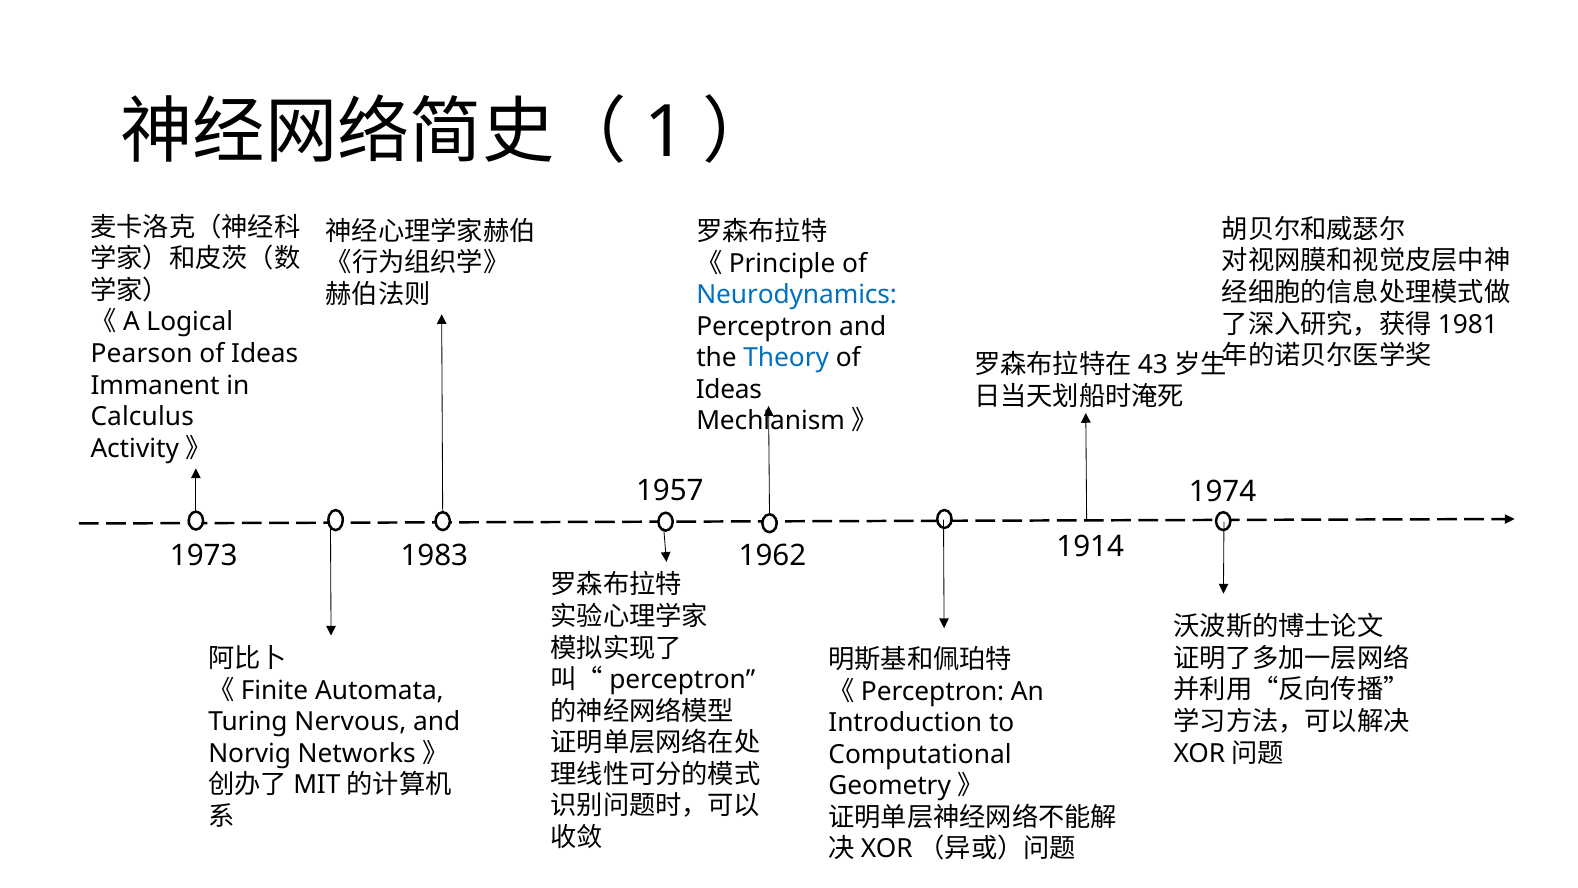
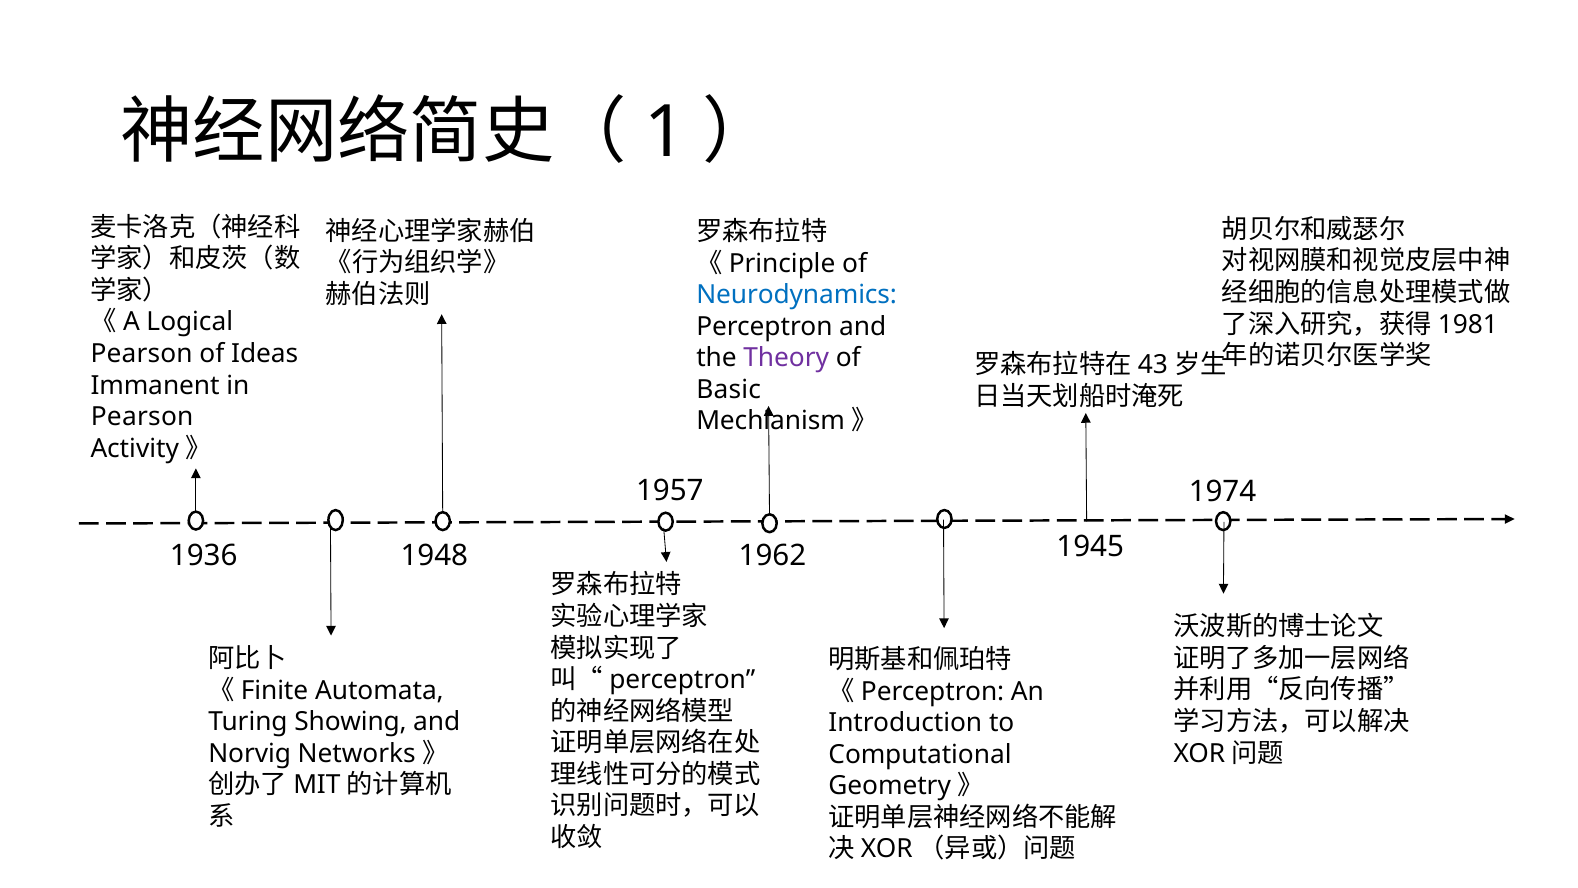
Theory colour: blue -> purple
Ideas at (729, 389): Ideas -> Basic
Calculus at (142, 417): Calculus -> Pearson
1914: 1914 -> 1945
1973: 1973 -> 1936
1983: 1983 -> 1948
Nervous: Nervous -> Showing
